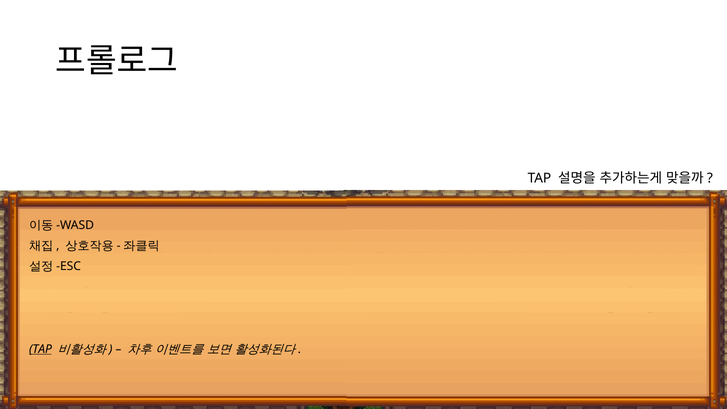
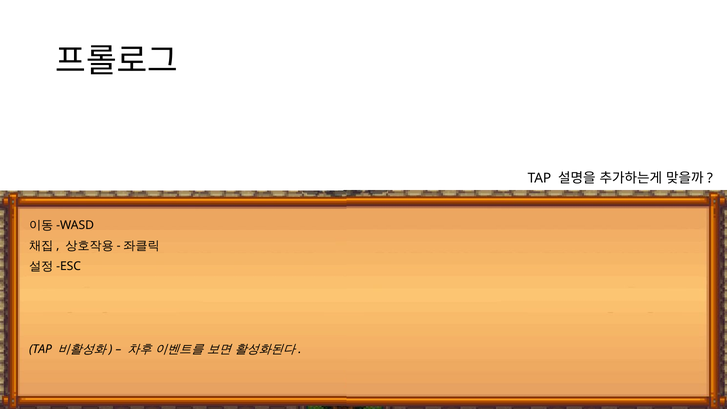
TAP at (40, 349) underline: present -> none
